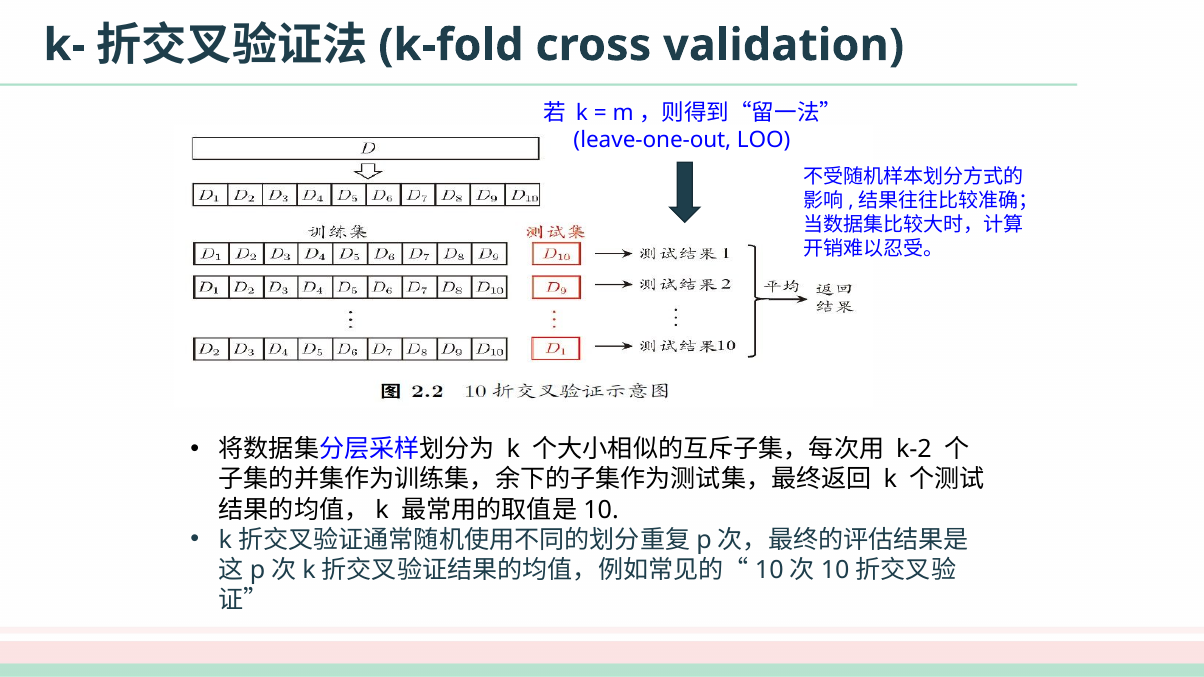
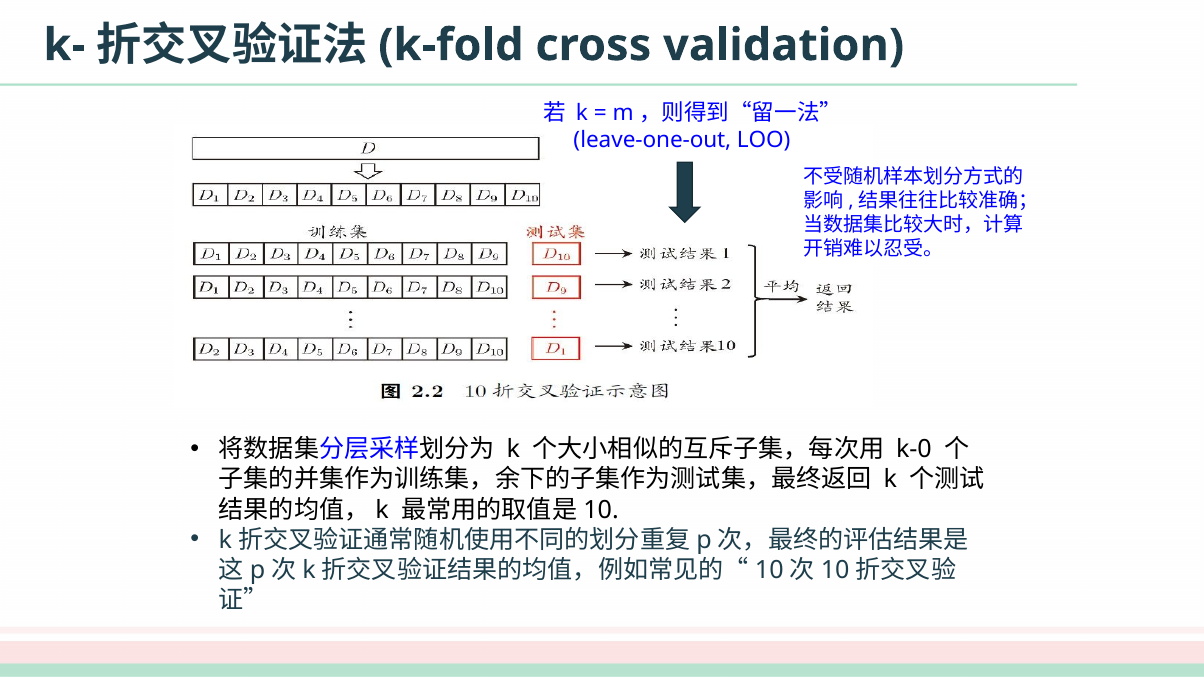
k-2: k-2 -> k-0
